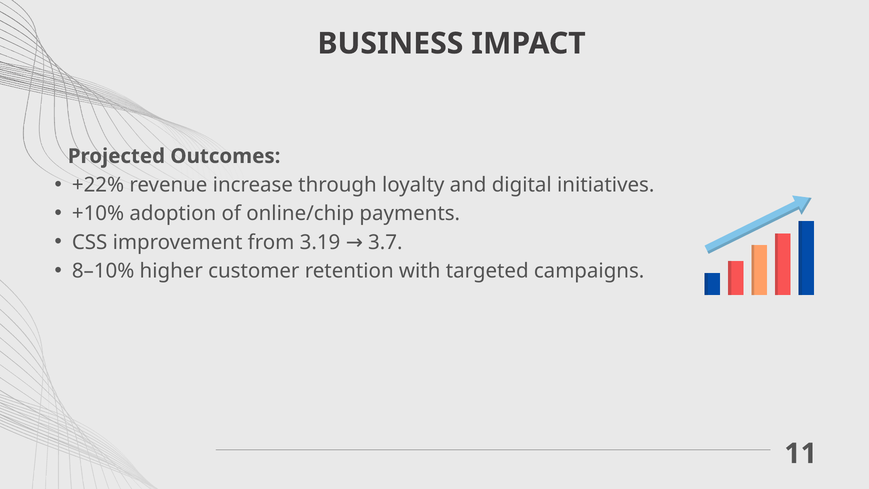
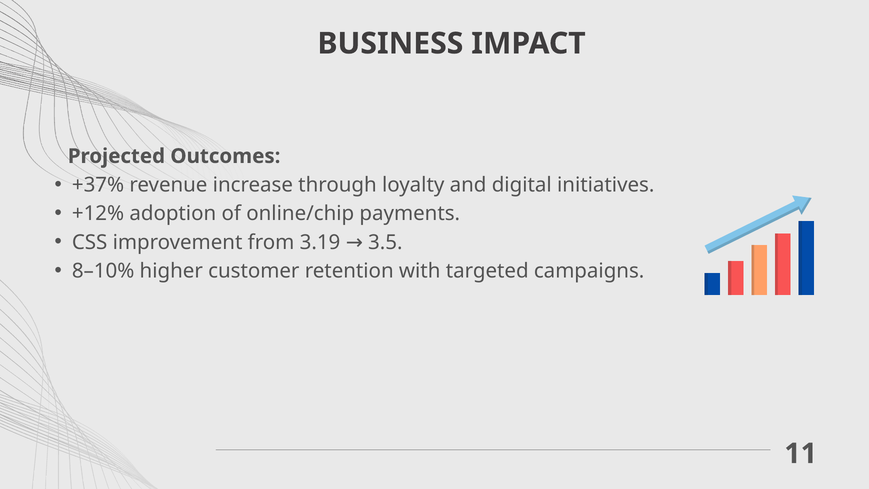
+22%: +22% -> +37%
+10%: +10% -> +12%
3.7: 3.7 -> 3.5
